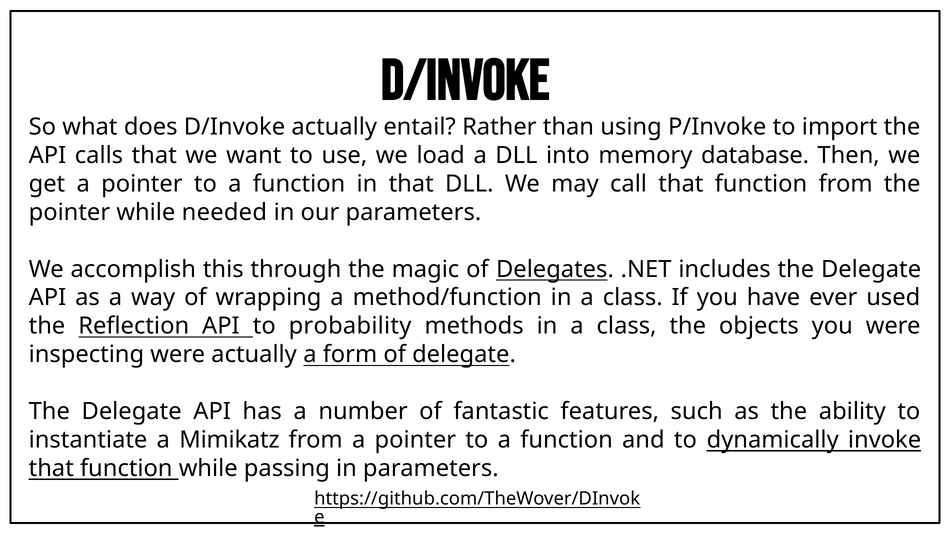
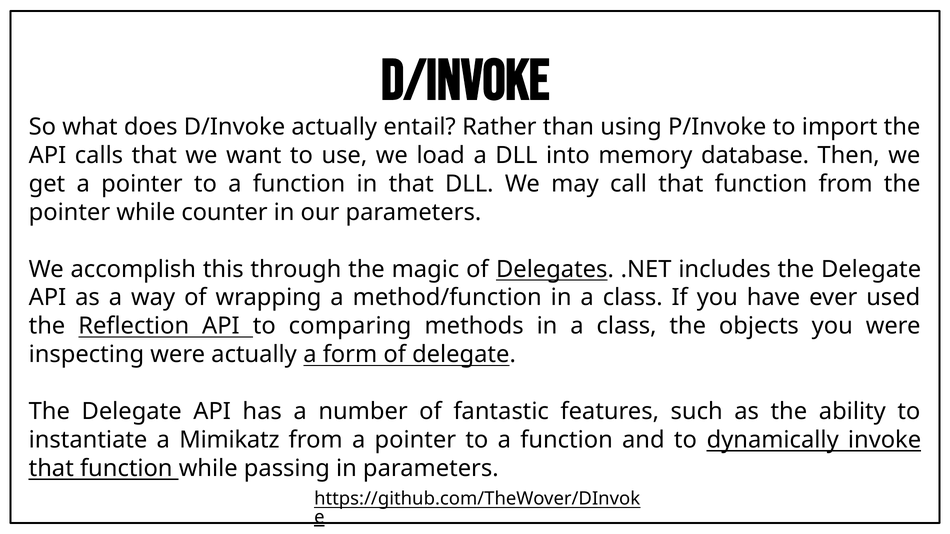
needed: needed -> counter
probability: probability -> comparing
